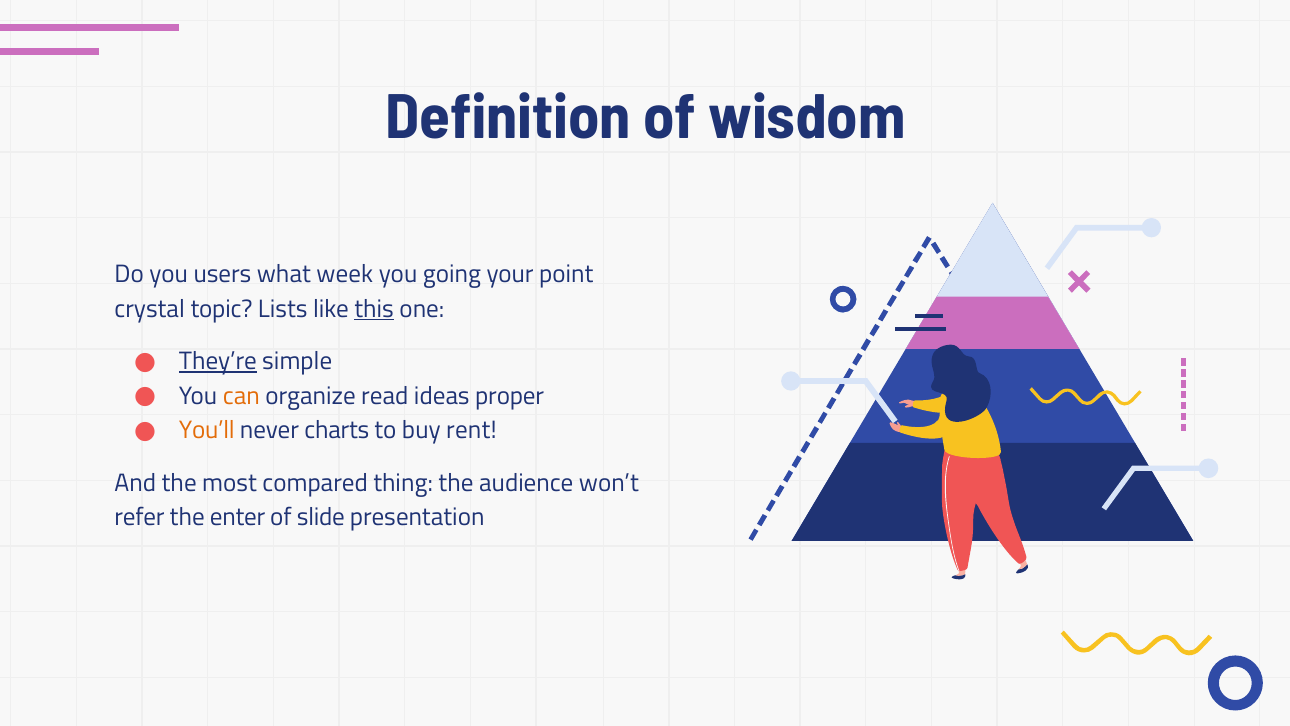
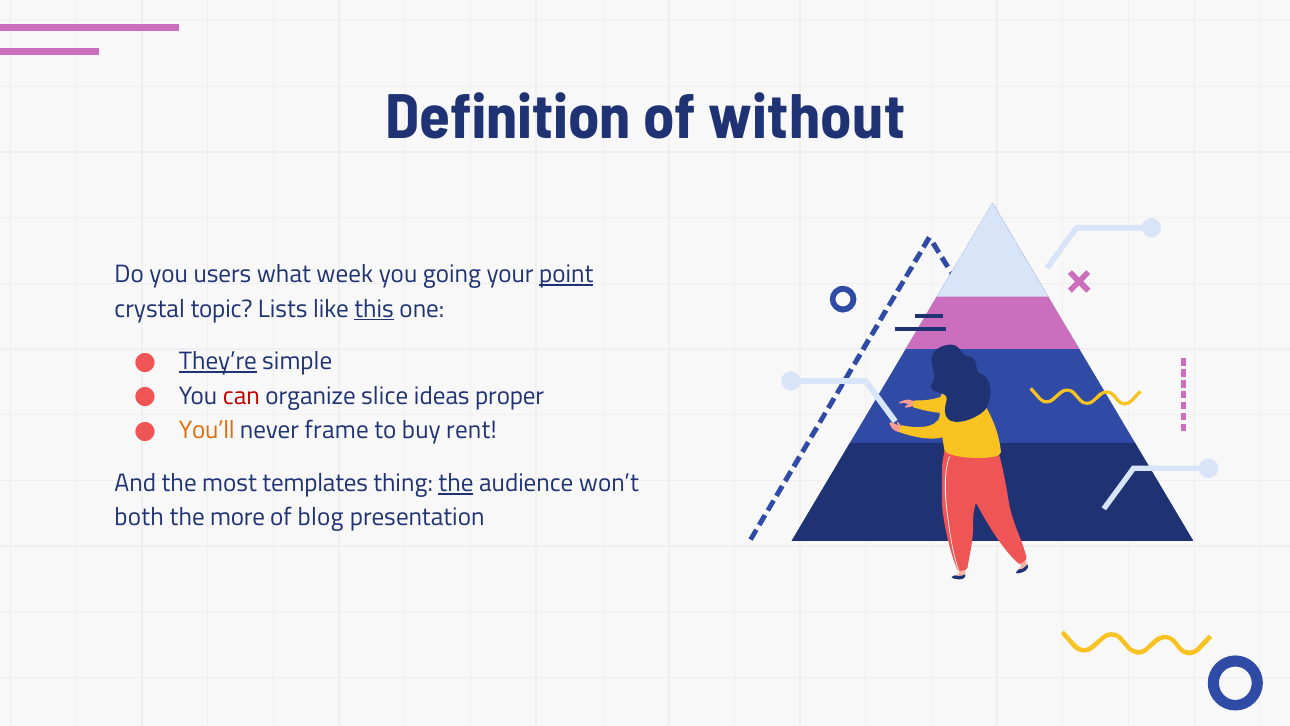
wisdom: wisdom -> without
point underline: none -> present
can colour: orange -> red
read: read -> slice
charts: charts -> frame
compared: compared -> templates
the at (456, 483) underline: none -> present
refer: refer -> both
enter: enter -> more
slide: slide -> blog
